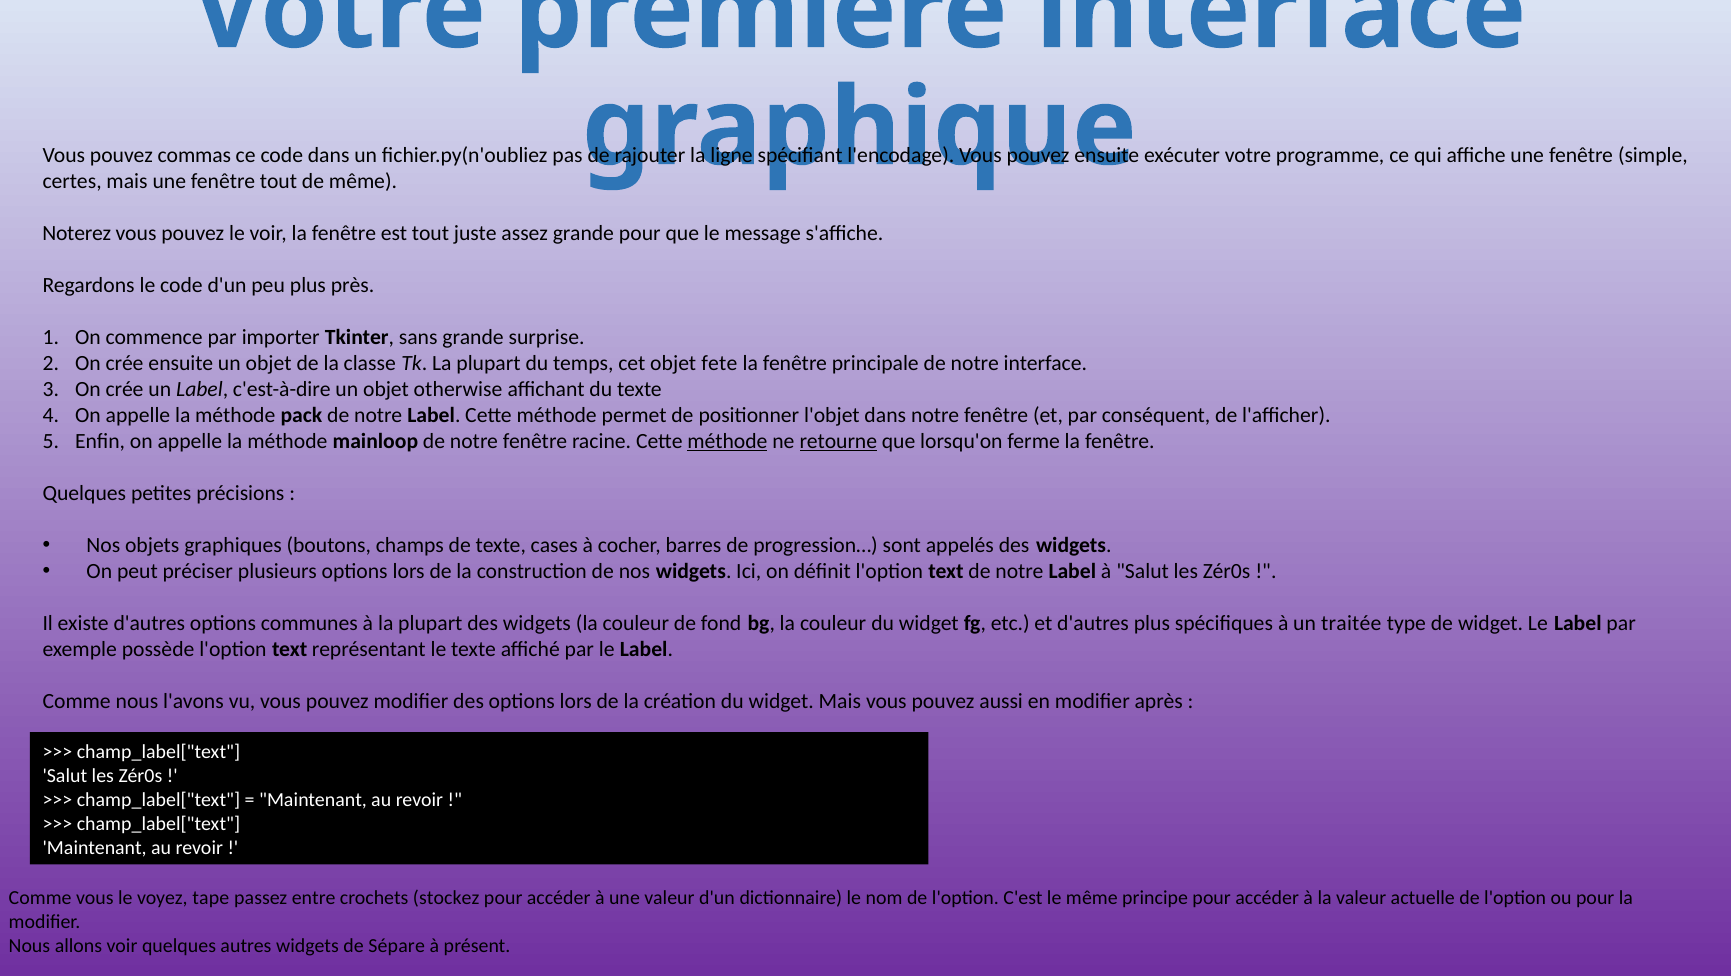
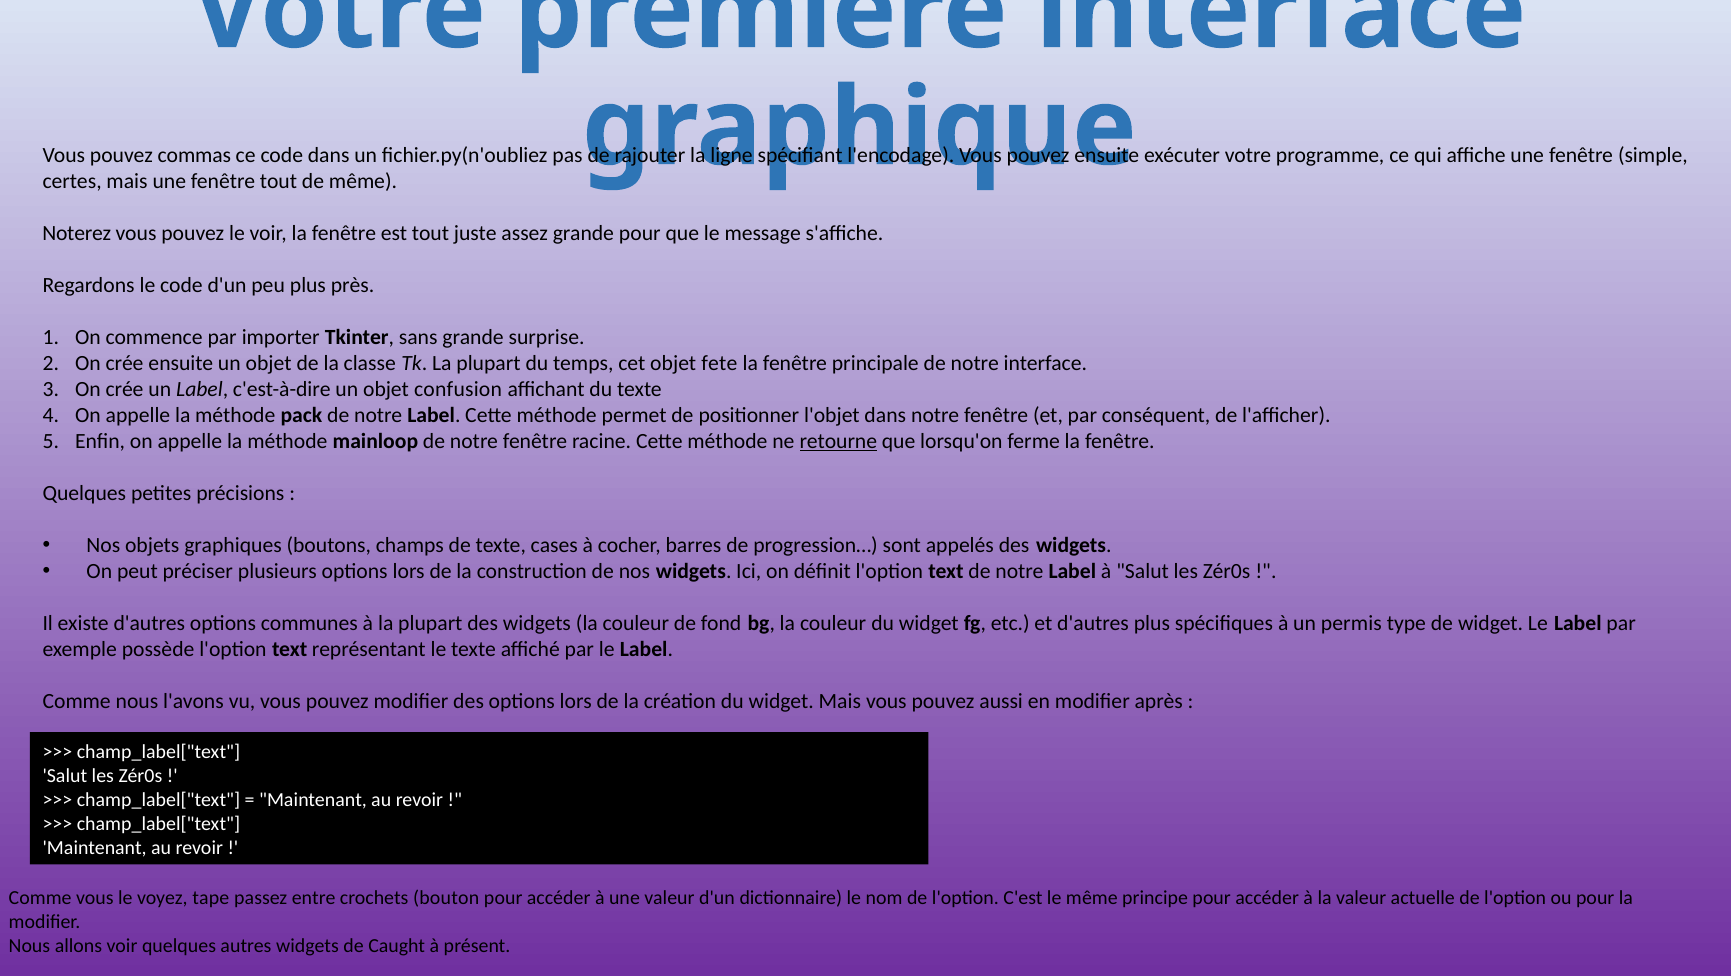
otherwise: otherwise -> confusion
méthode at (727, 441) underline: present -> none
traitée: traitée -> permis
stockez: stockez -> bouton
Sépare: Sépare -> Caught
